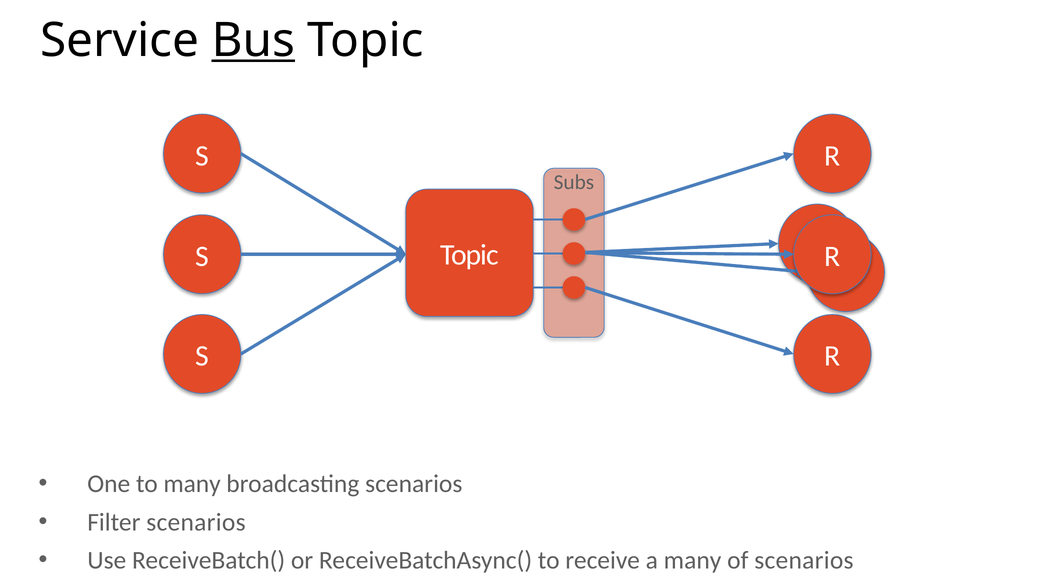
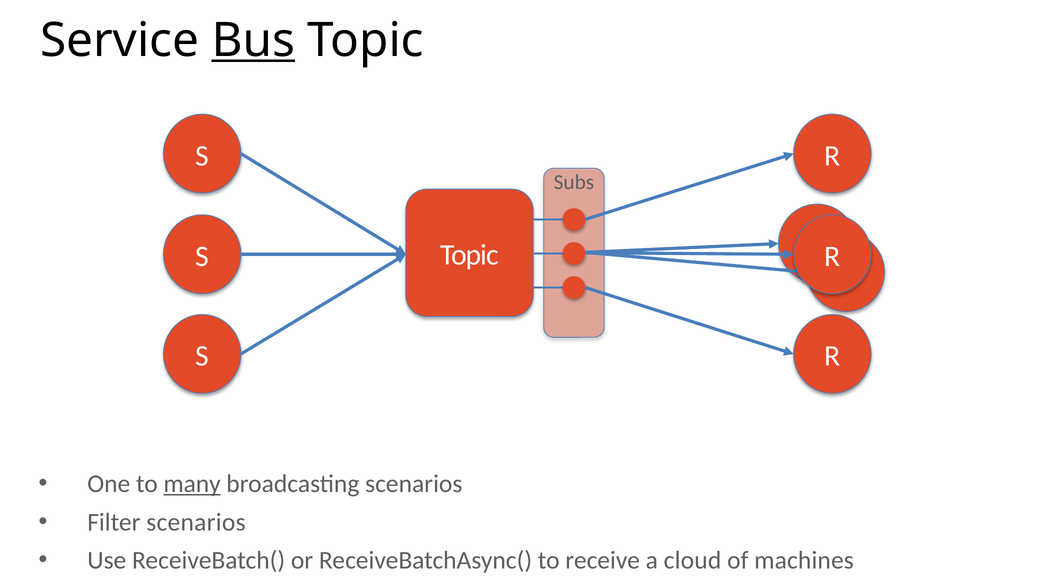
many at (192, 484) underline: none -> present
a many: many -> cloud
of scenarios: scenarios -> machines
